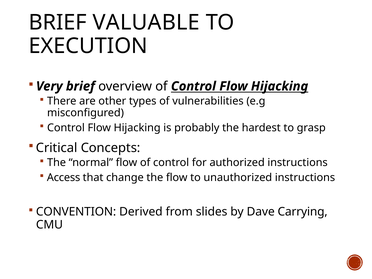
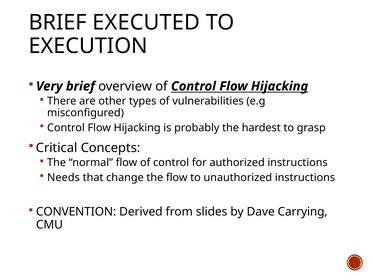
VALUABLE: VALUABLE -> EXECUTED
Access: Access -> Needs
